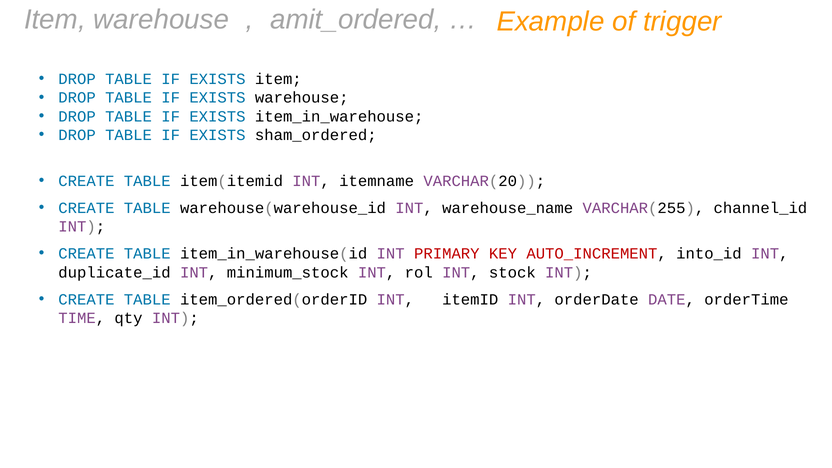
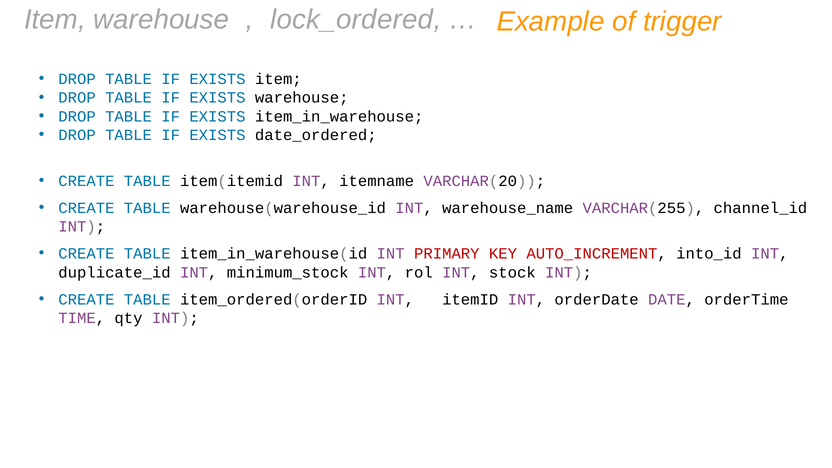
amit_ordered: amit_ordered -> lock_ordered
sham_ordered: sham_ordered -> date_ordered
